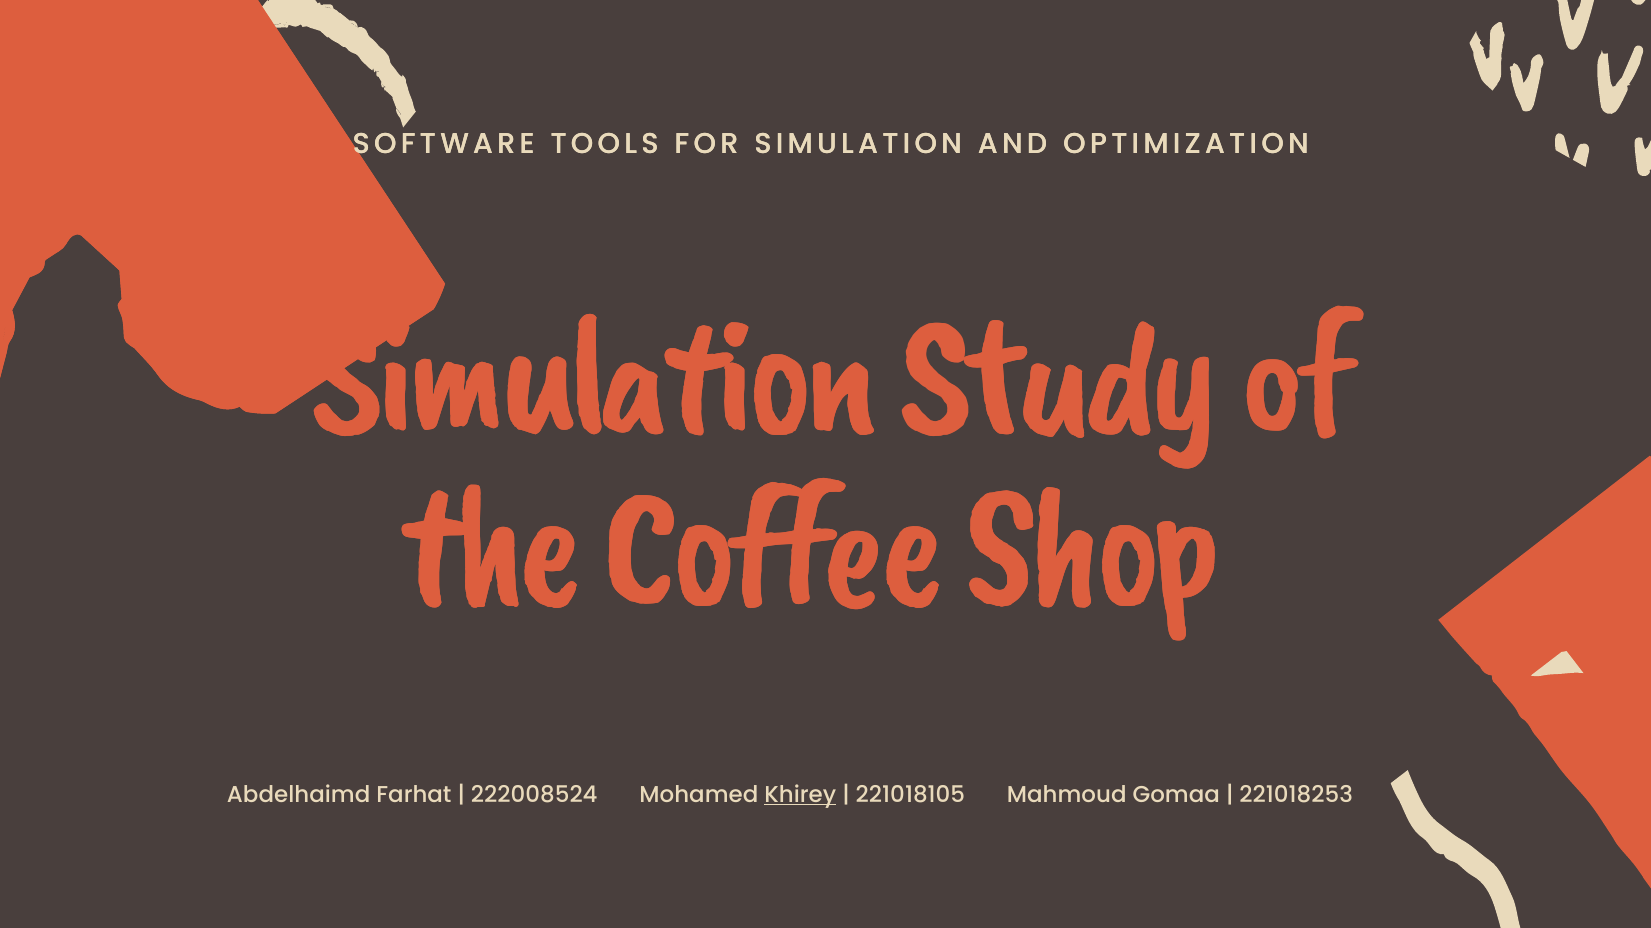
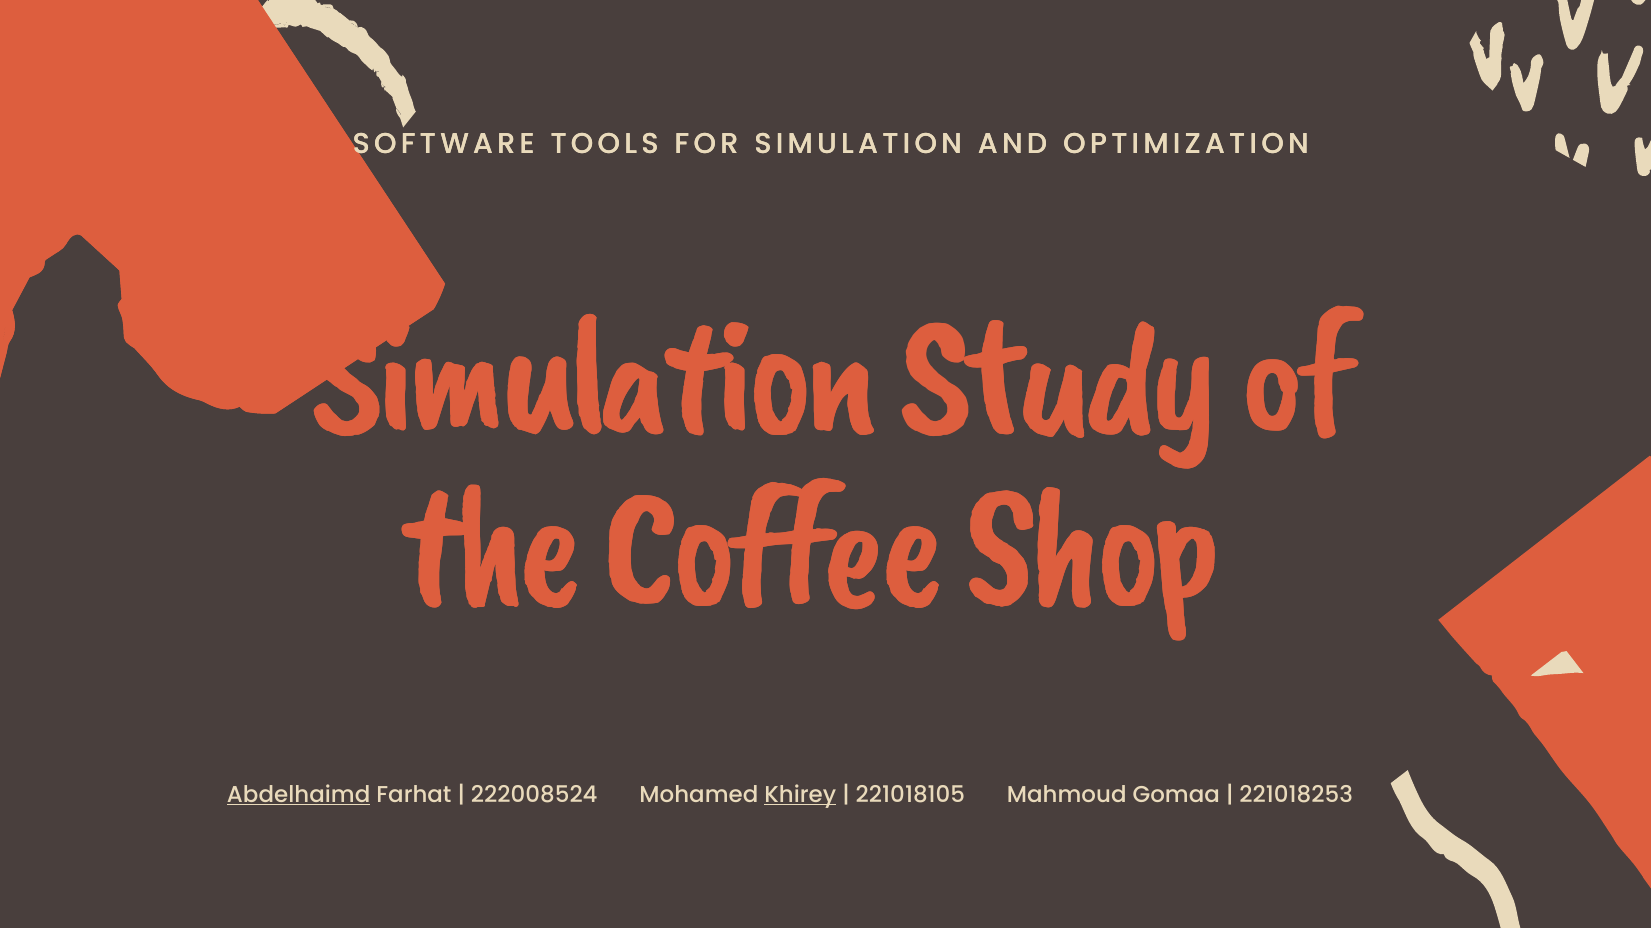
Abdelhaimd underline: none -> present
